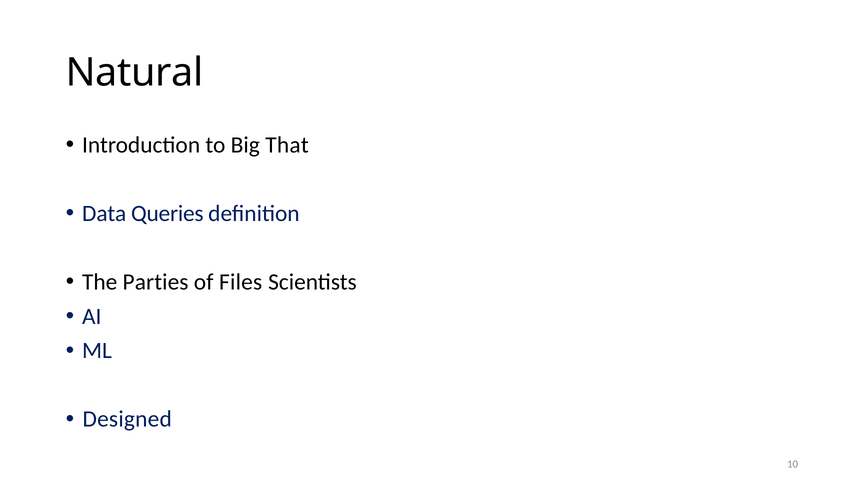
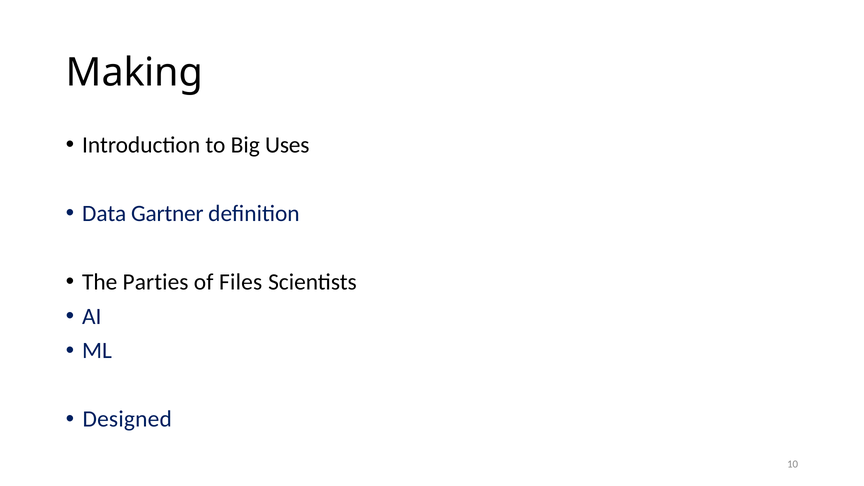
Natural: Natural -> Making
That: That -> Uses
Queries: Queries -> Gartner
